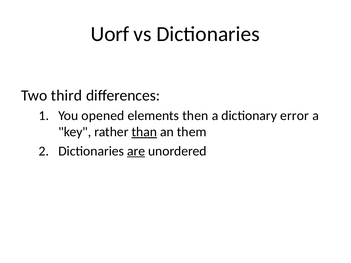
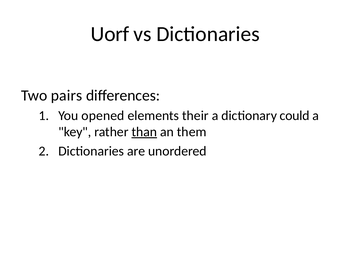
third: third -> pairs
then: then -> their
error: error -> could
are underline: present -> none
